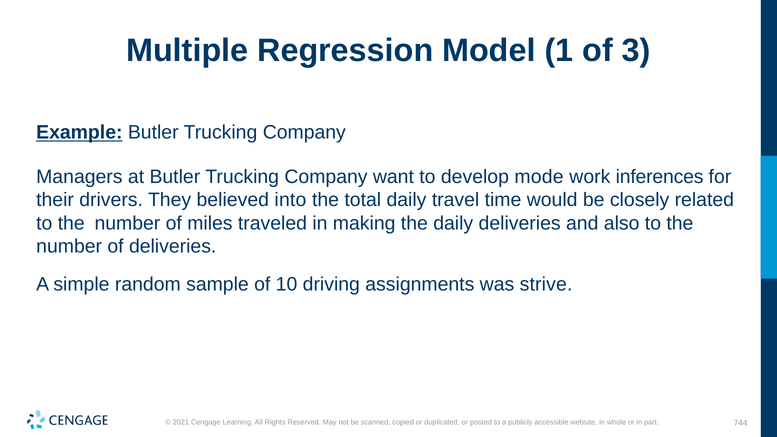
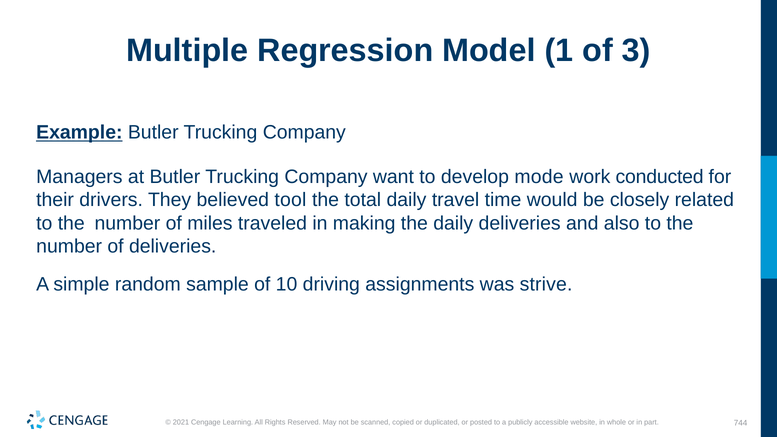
inferences: inferences -> conducted
into: into -> tool
